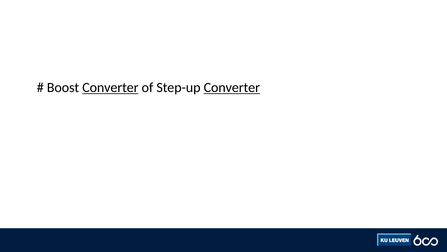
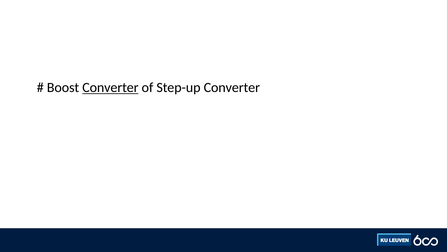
Converter at (232, 87) underline: present -> none
